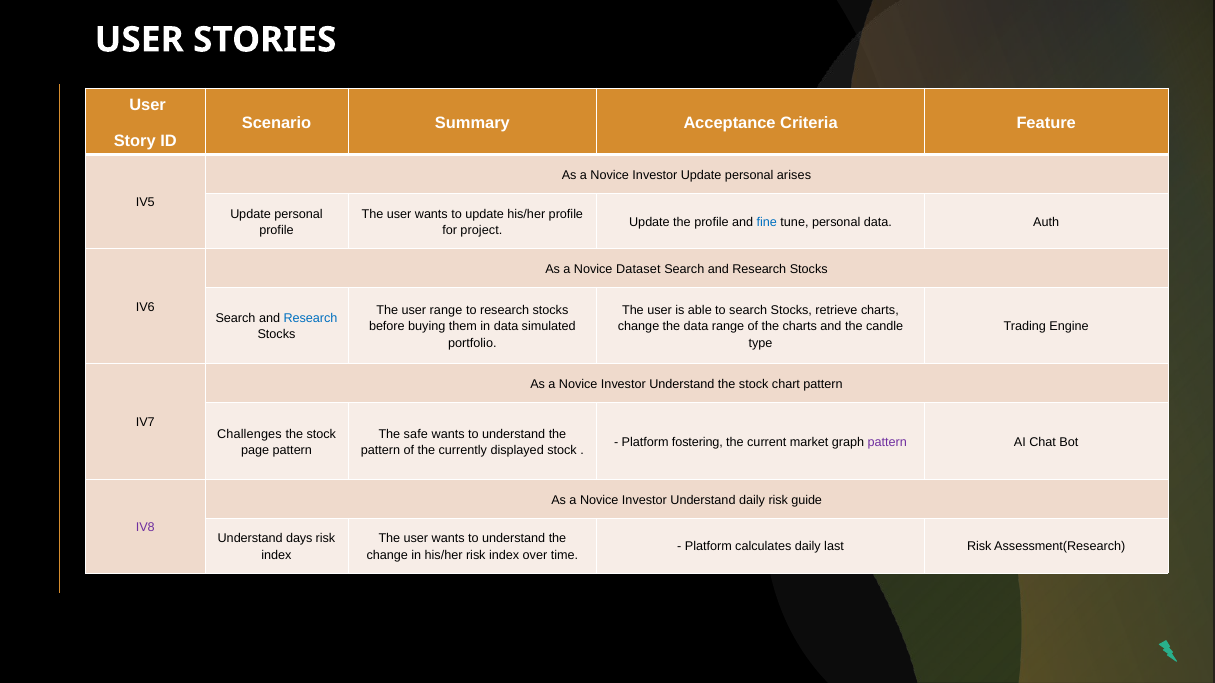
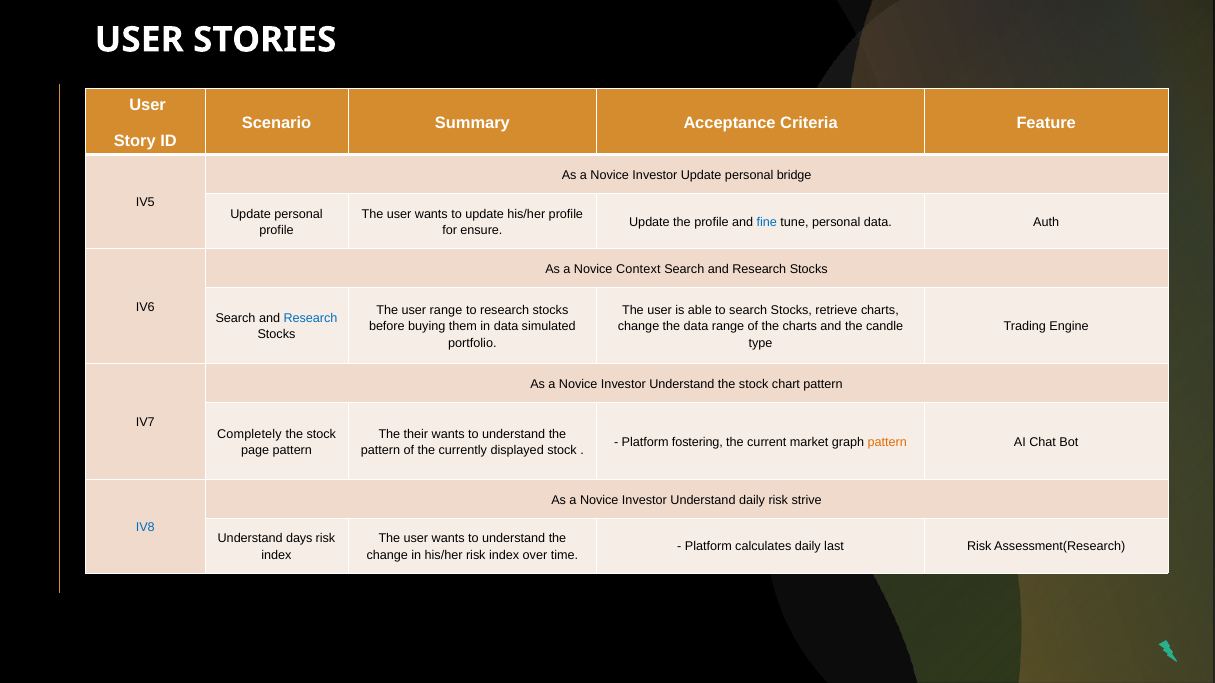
arises: arises -> bridge
project: project -> ensure
Dataset: Dataset -> Context
Challenges: Challenges -> Completely
safe: safe -> their
pattern at (887, 442) colour: purple -> orange
guide: guide -> strive
IV8 colour: purple -> blue
